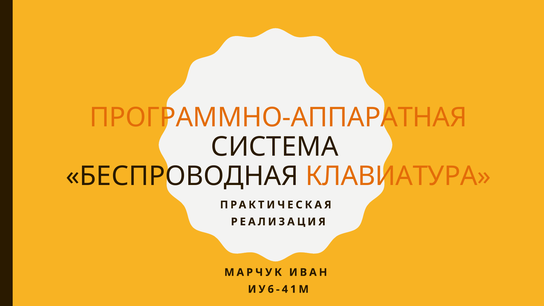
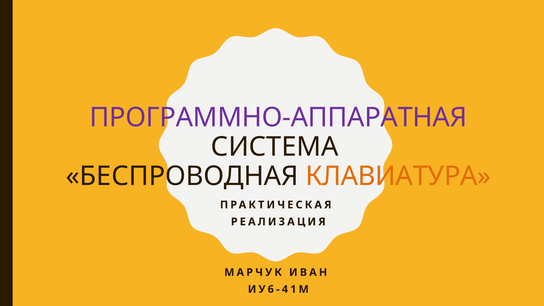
ПРОГРАММНО-АППАРАТНАЯ colour: orange -> purple
